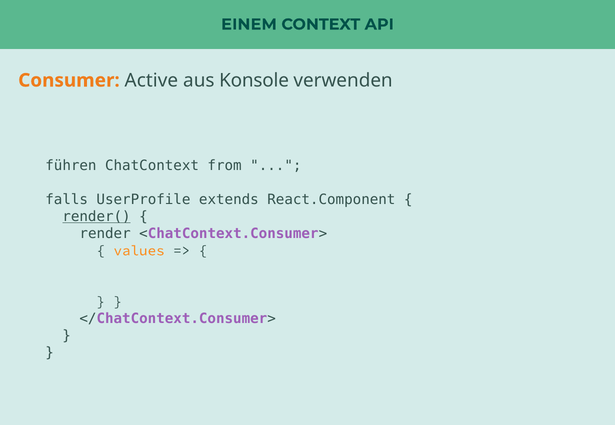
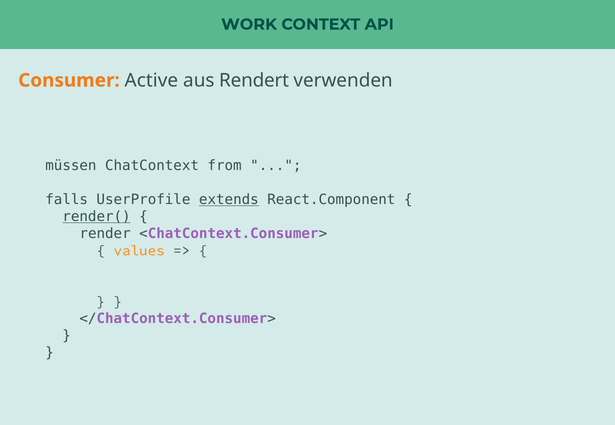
EINEM: EINEM -> WORK
Konsole: Konsole -> Rendert
führen: führen -> müssen
extends underline: none -> present
